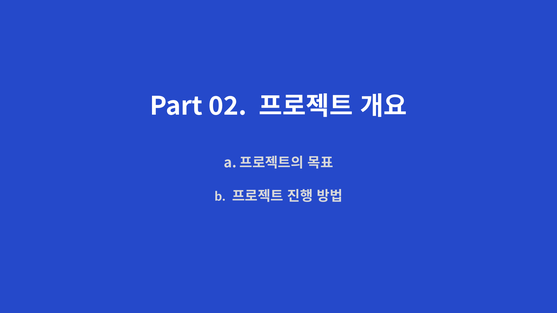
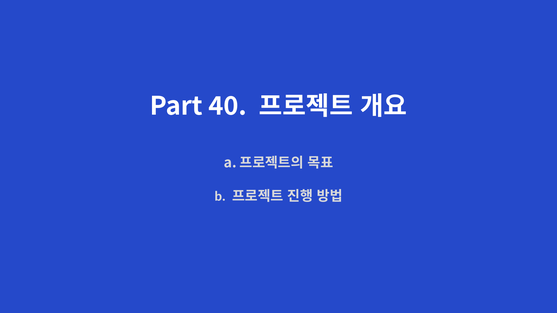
02: 02 -> 40
